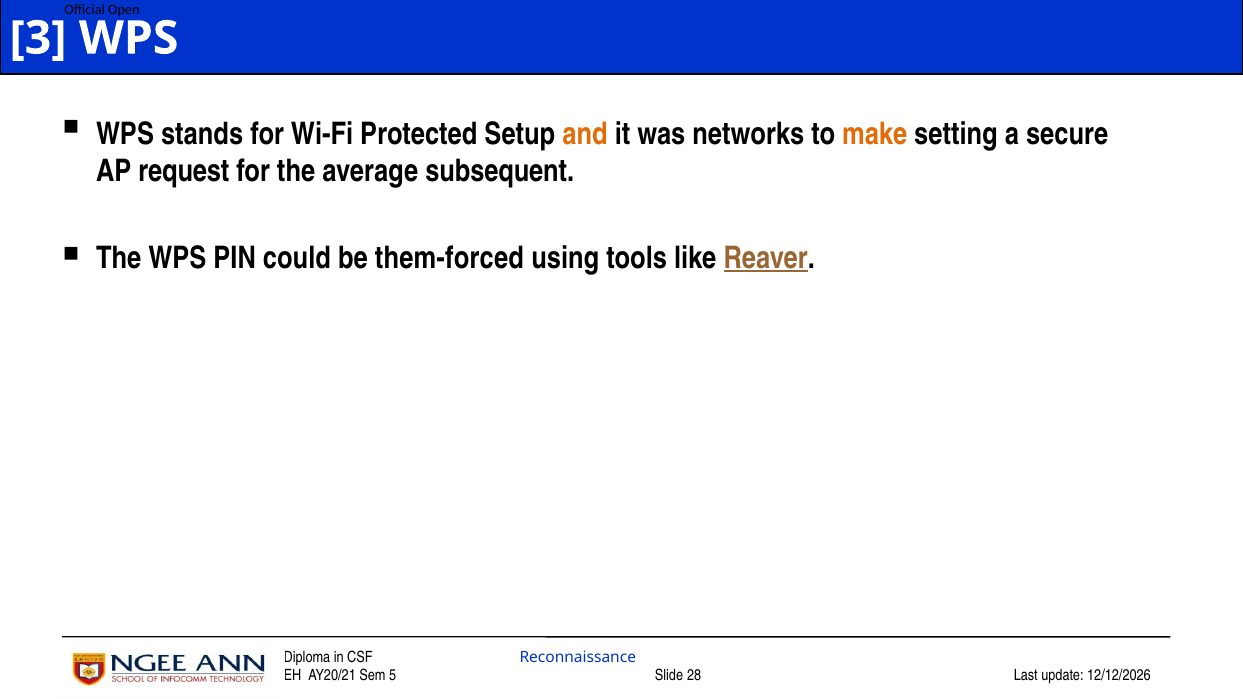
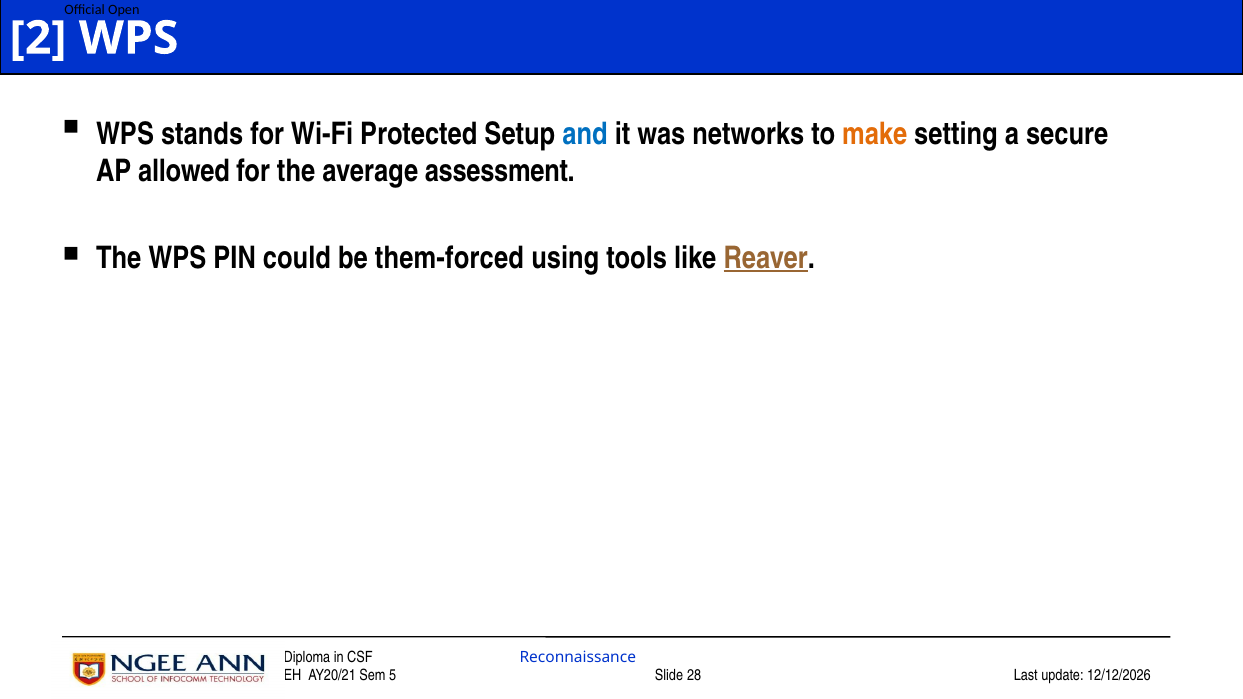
3: 3 -> 2
and colour: orange -> blue
request: request -> allowed
subsequent: subsequent -> assessment
